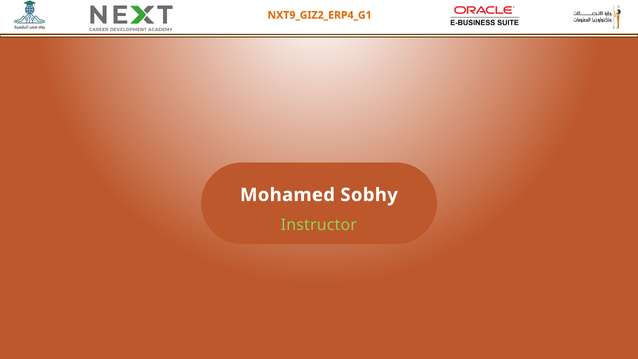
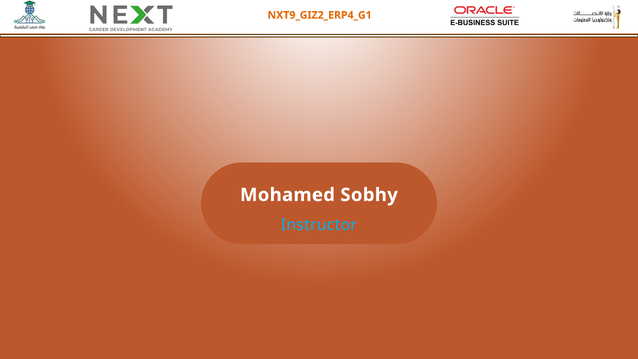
Instructor colour: light green -> light blue
